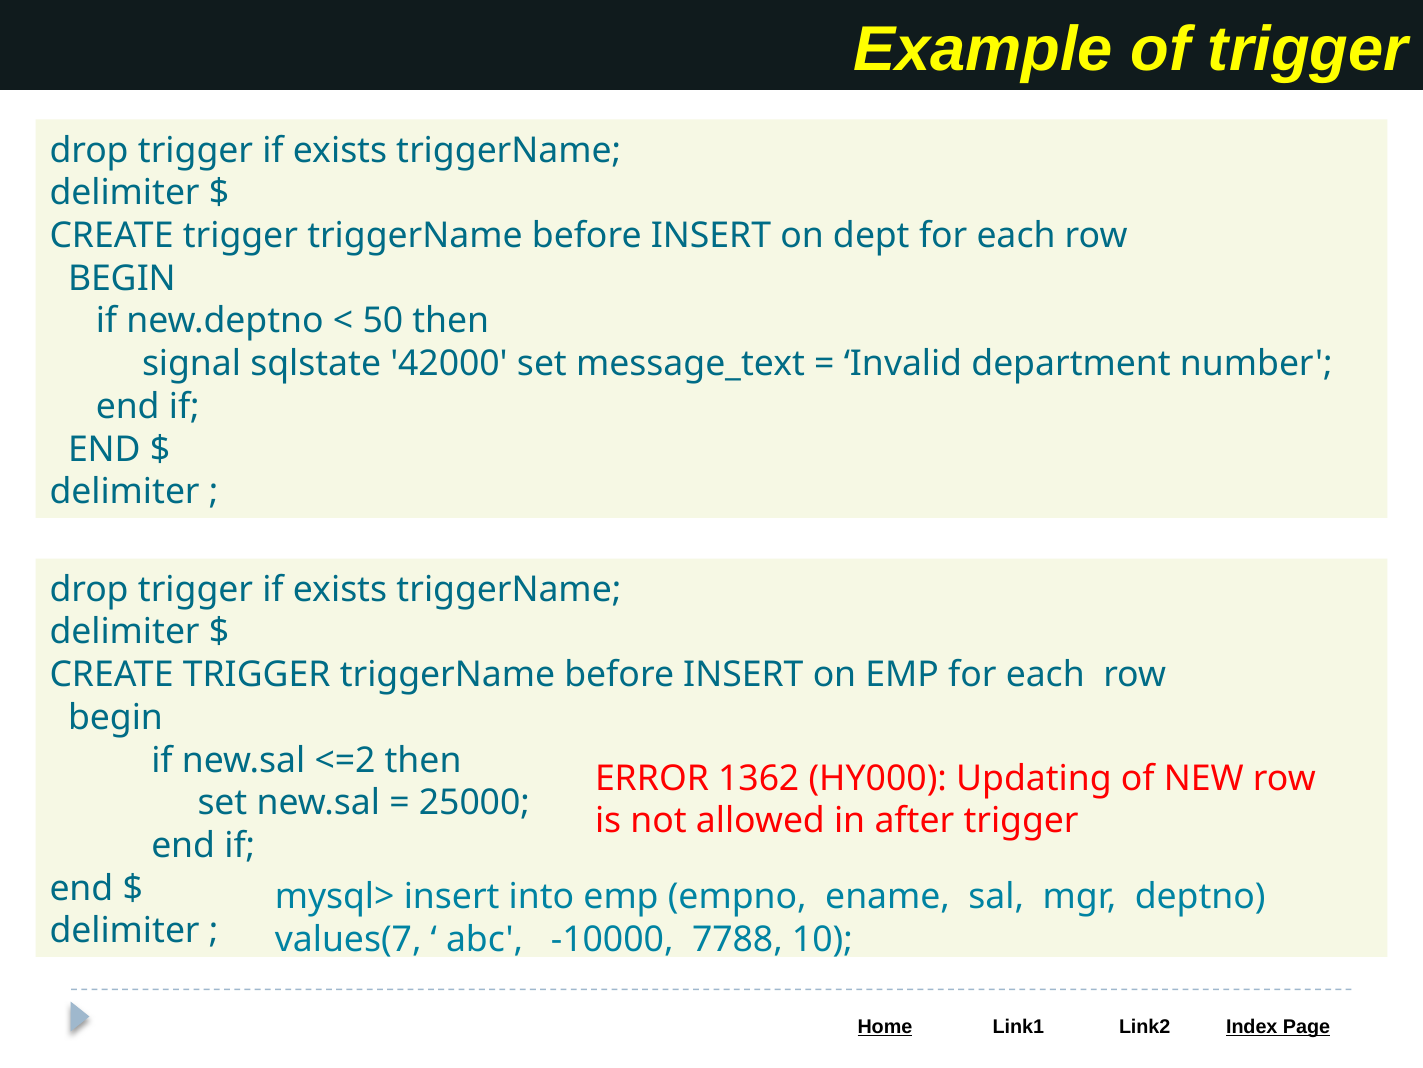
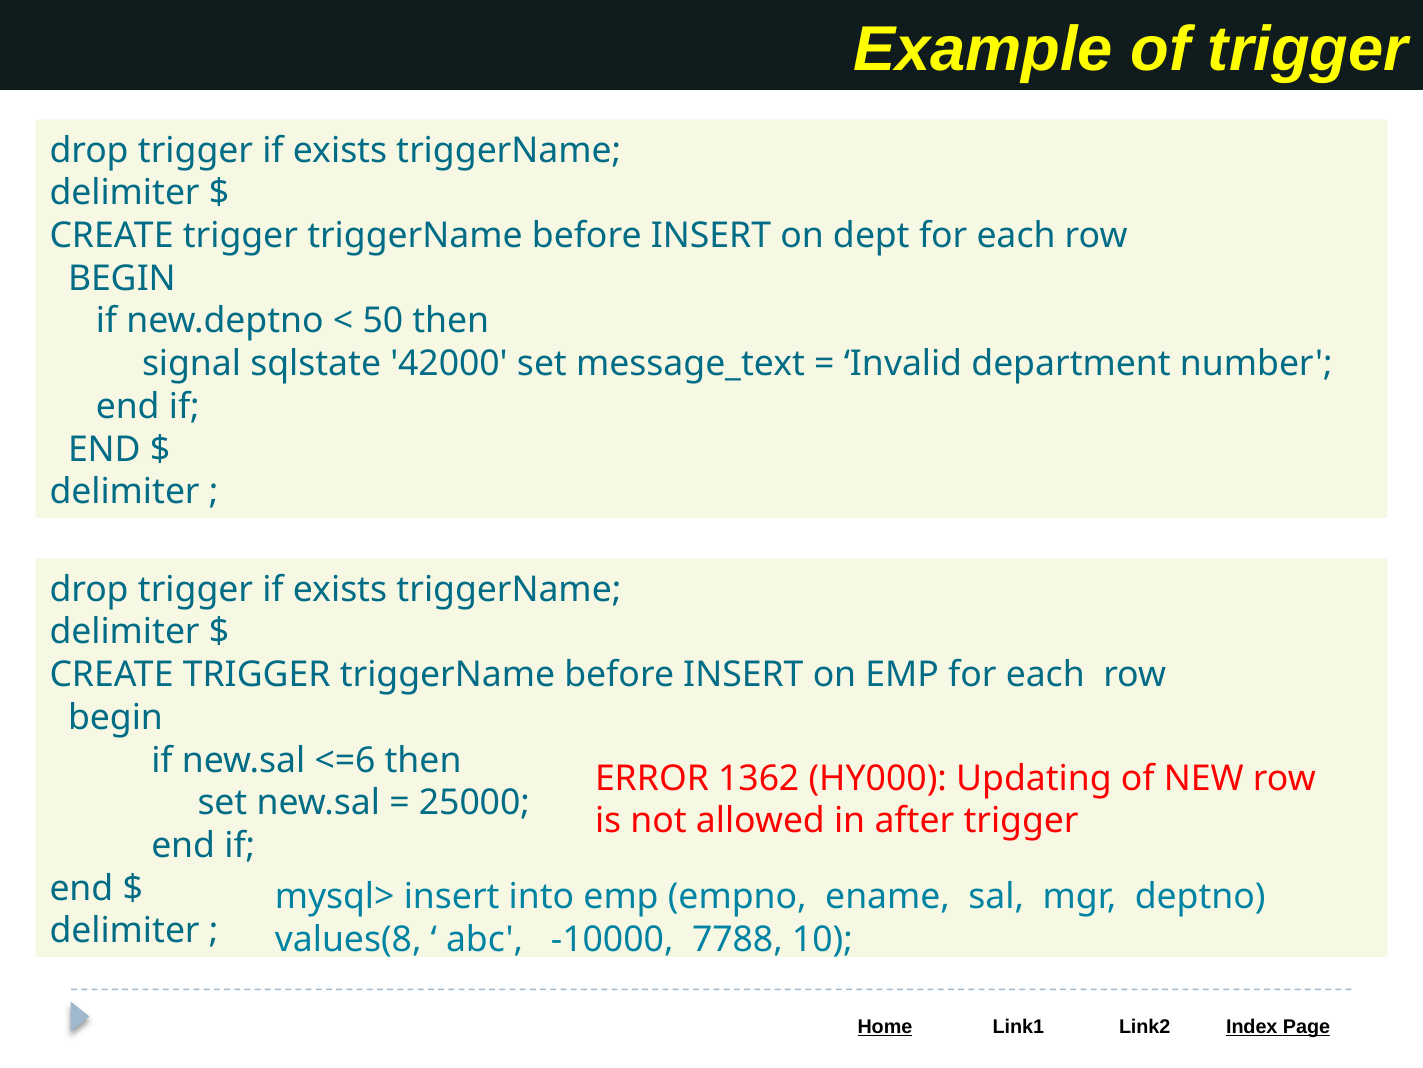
<=2: <=2 -> <=6
values(7: values(7 -> values(8
